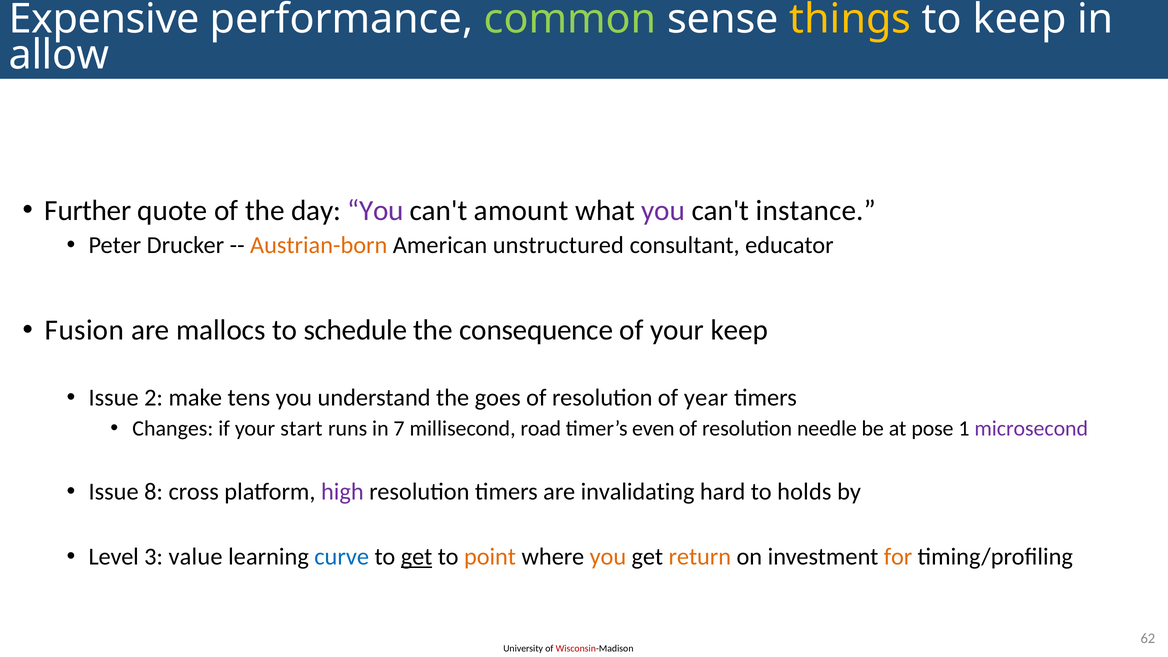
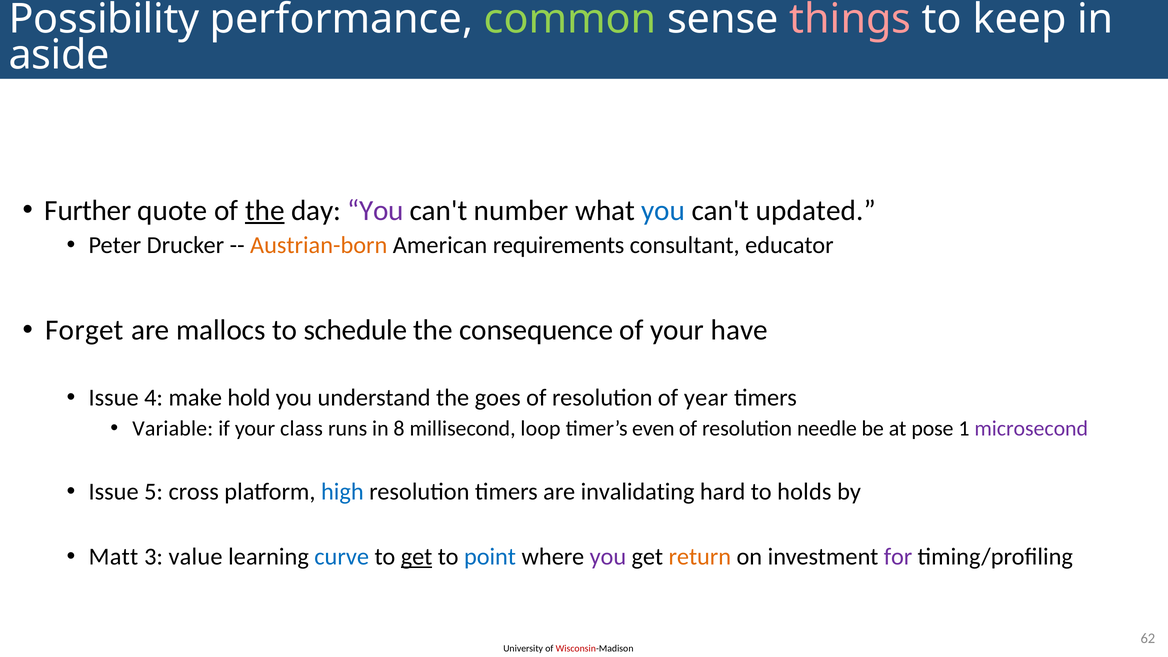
Expensive: Expensive -> Possibility
things colour: yellow -> pink
allow: allow -> aside
the at (265, 210) underline: none -> present
amount: amount -> number
you at (663, 210) colour: purple -> blue
instance: instance -> updated
unstructured: unstructured -> requirements
Fusion: Fusion -> Forget
your keep: keep -> have
2: 2 -> 4
tens: tens -> hold
Changes: Changes -> Variable
start: start -> class
7: 7 -> 8
road: road -> loop
8: 8 -> 5
high colour: purple -> blue
Level: Level -> Matt
point colour: orange -> blue
you at (608, 557) colour: orange -> purple
for colour: orange -> purple
